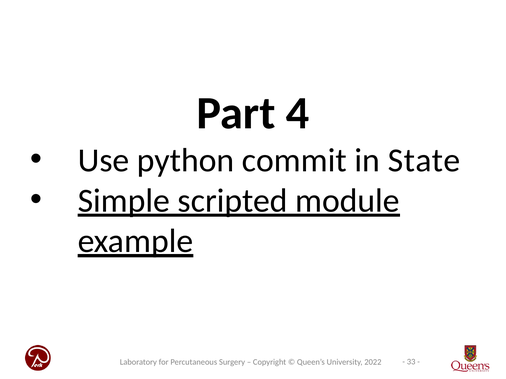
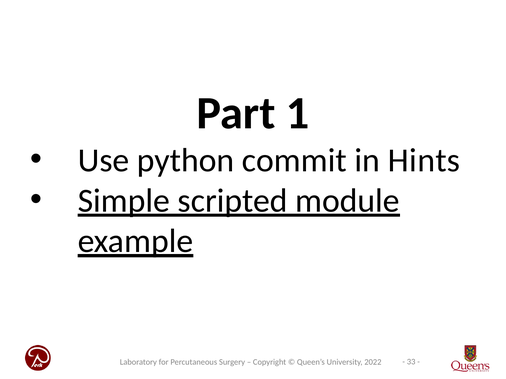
4: 4 -> 1
State: State -> Hints
